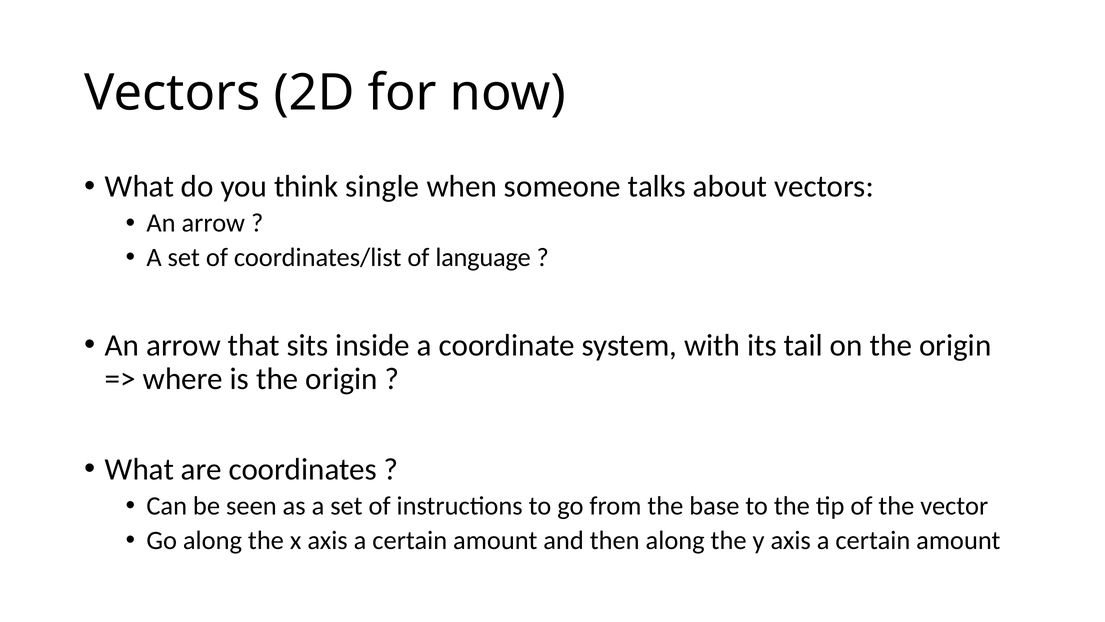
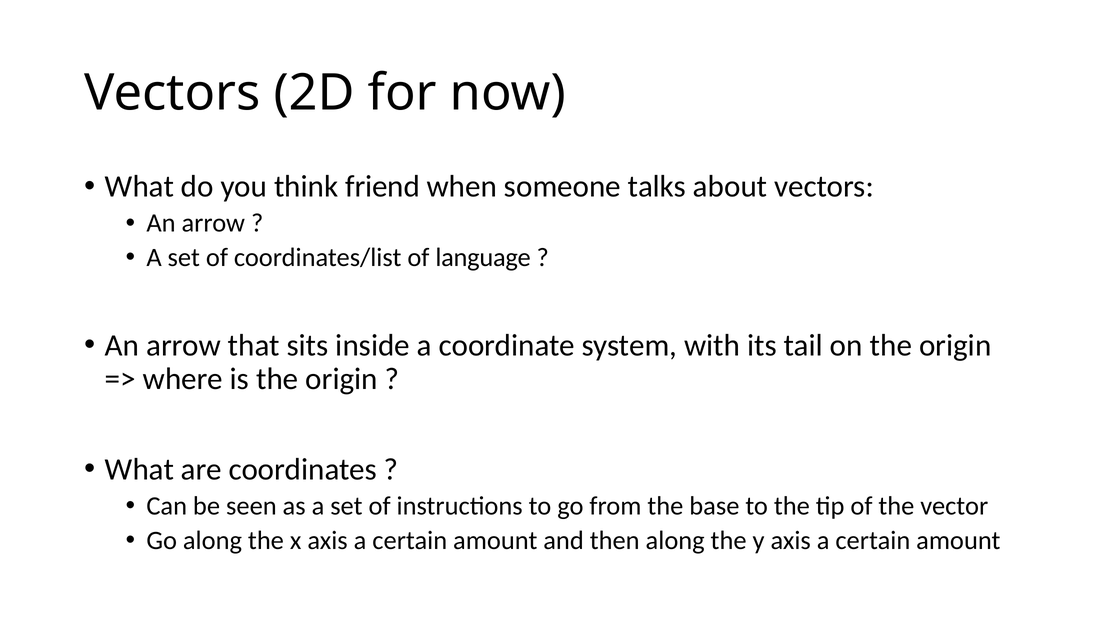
single: single -> friend
